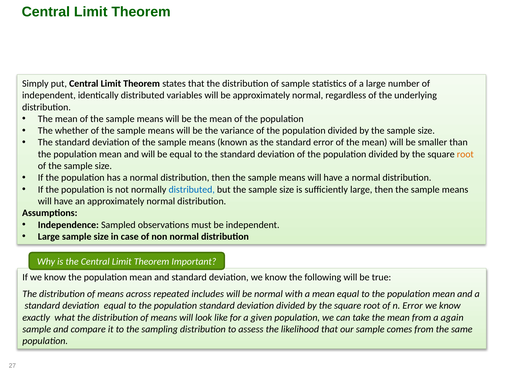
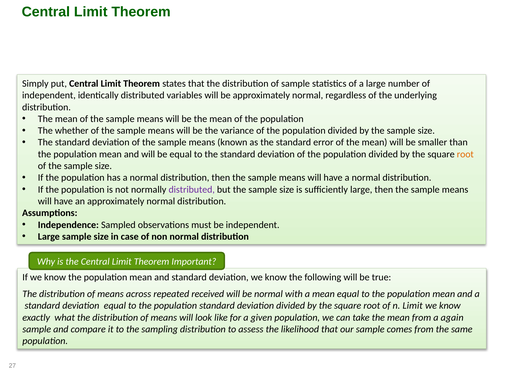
distributed at (192, 190) colour: blue -> purple
includes: includes -> received
n Error: Error -> Limit
